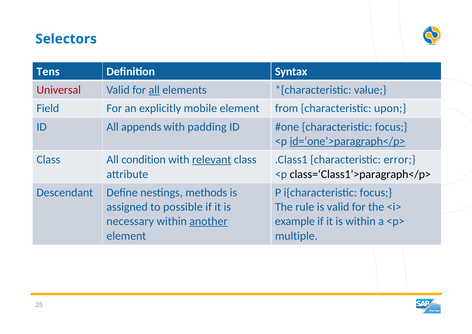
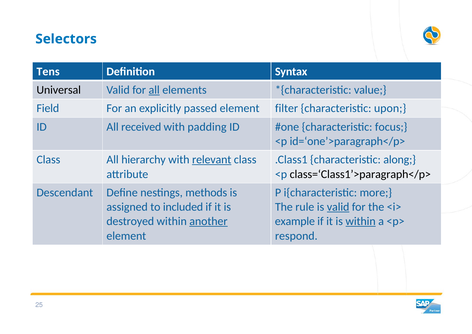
Universal colour: red -> black
mobile: mobile -> passed
from: from -> filter
appends: appends -> received
id=‘one’>paragraph</p> underline: present -> none
condition: condition -> hierarchy
error: error -> along
i{characteristic focus: focus -> more
possible: possible -> included
valid at (338, 207) underline: none -> present
necessary: necessary -> destroyed
within at (361, 221) underline: none -> present
multiple: multiple -> respond
